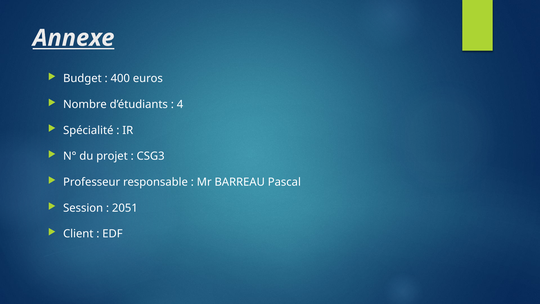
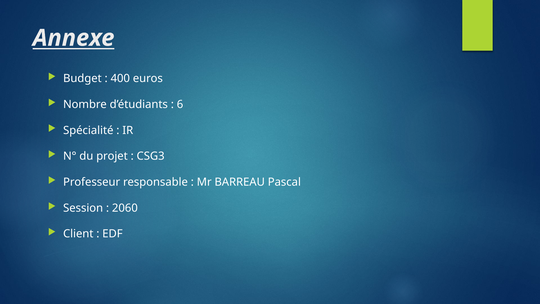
4: 4 -> 6
2051: 2051 -> 2060
